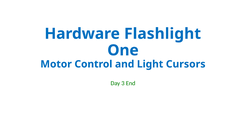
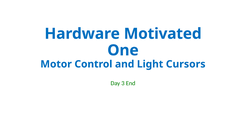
Flashlight: Flashlight -> Motivated
